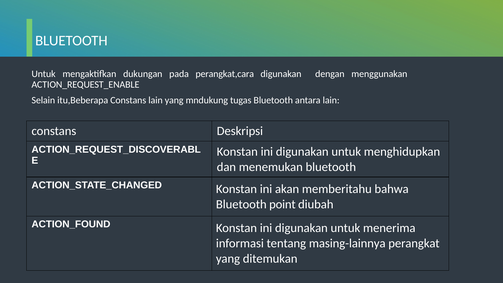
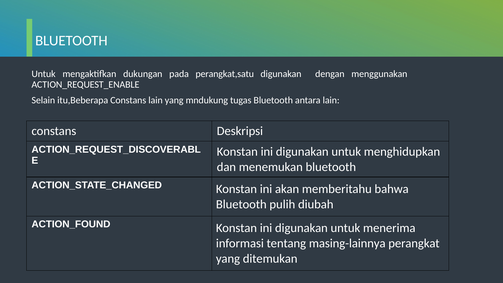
perangkat,cara: perangkat,cara -> perangkat,satu
point: point -> pulih
